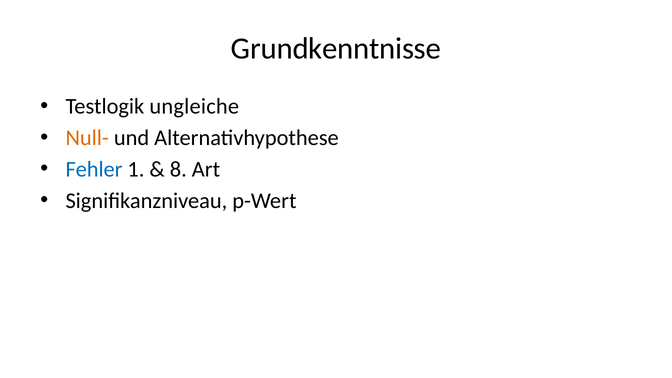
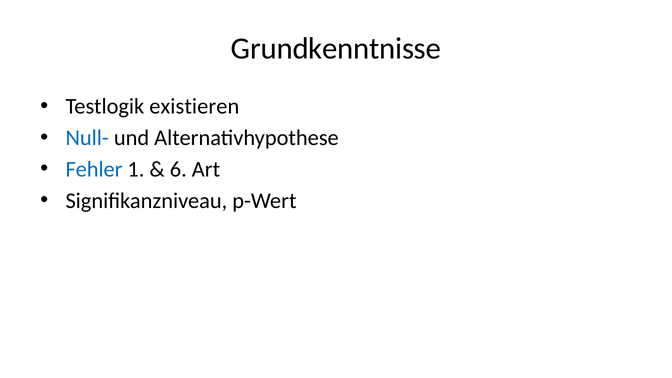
ungleiche: ungleiche -> existieren
Null- colour: orange -> blue
8: 8 -> 6
